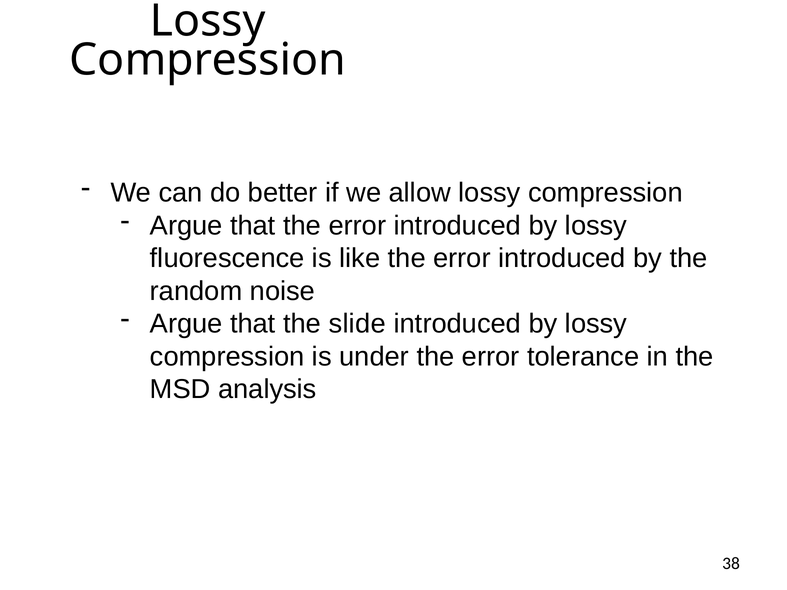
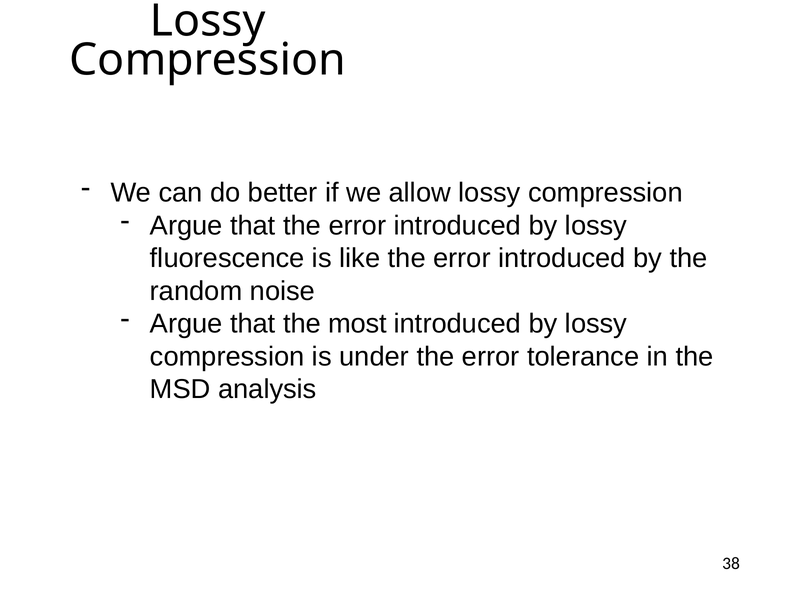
slide: slide -> most
